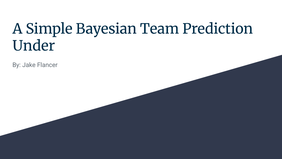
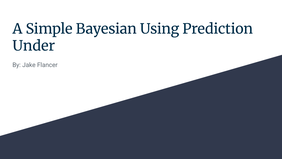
Team: Team -> Using
